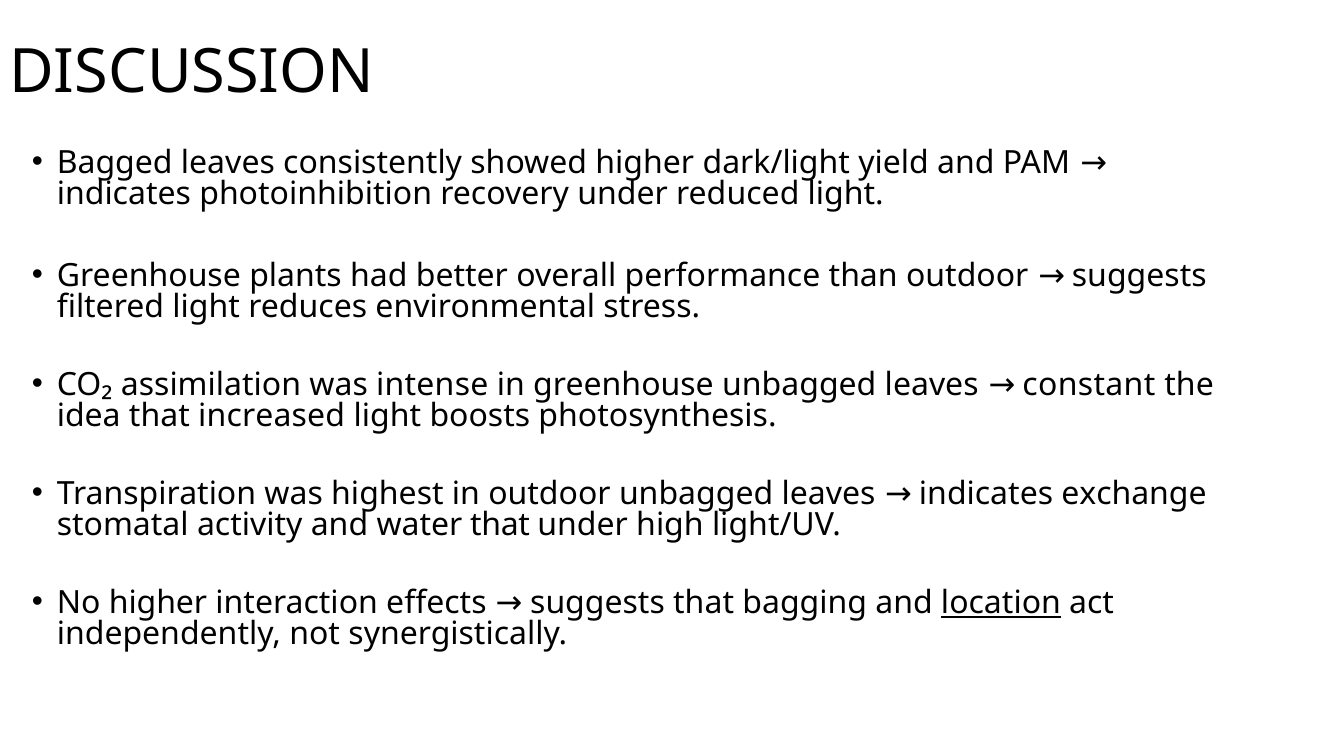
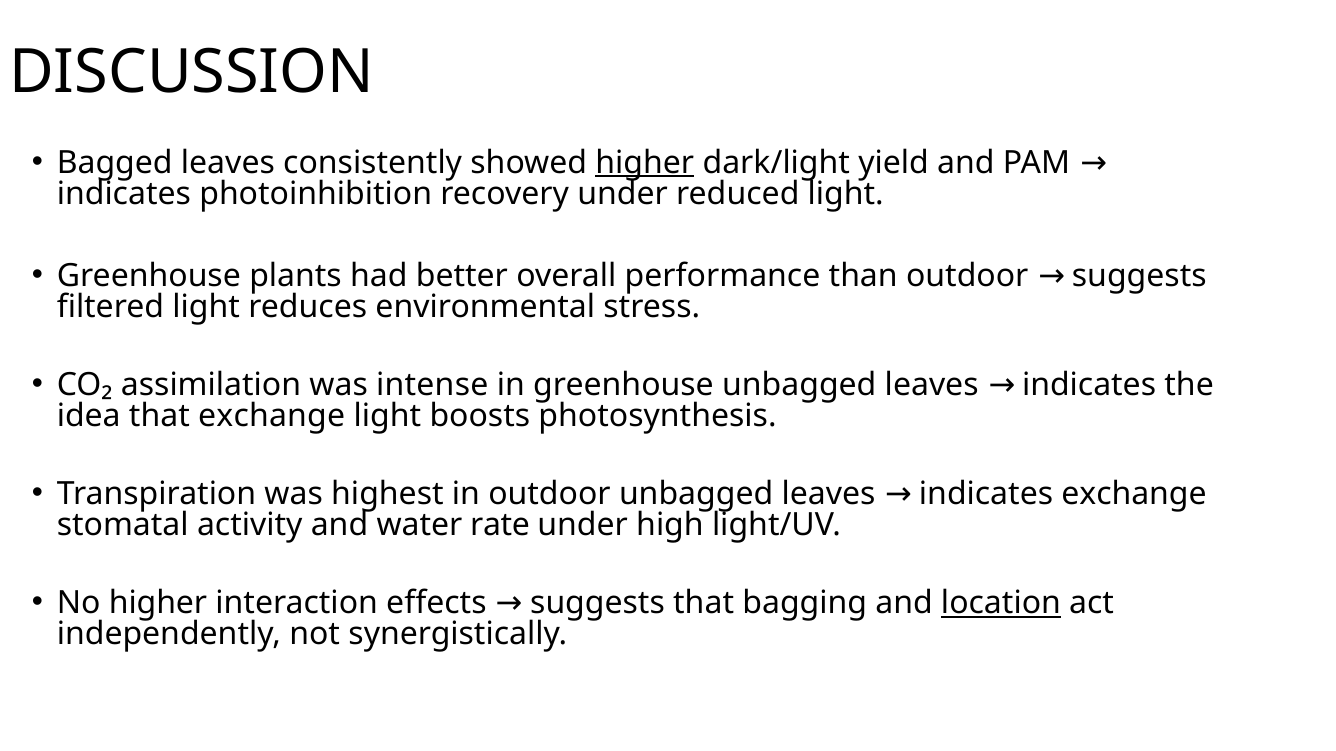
higher at (645, 163) underline: none -> present
greenhouse unbagged leaves constant: constant -> indicates
that increased: increased -> exchange
water that: that -> rate
